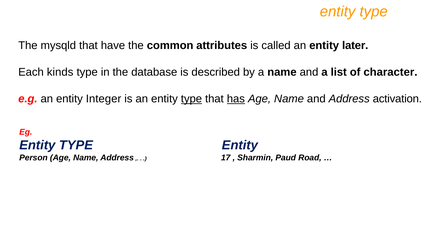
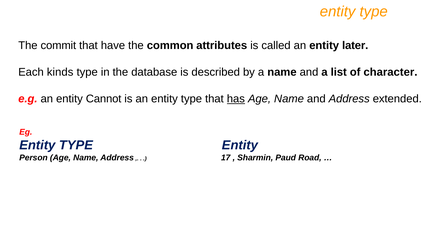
mysqld: mysqld -> commit
Integer: Integer -> Cannot
type at (191, 99) underline: present -> none
activation: activation -> extended
